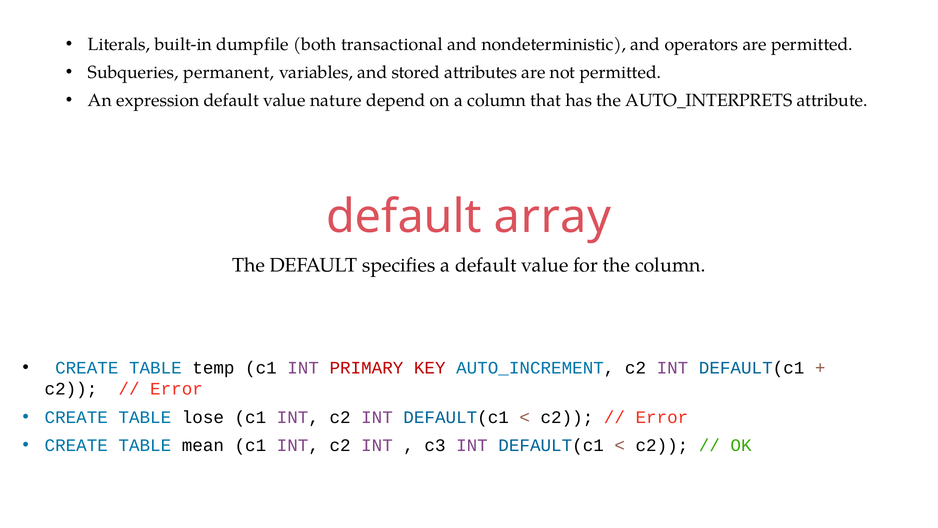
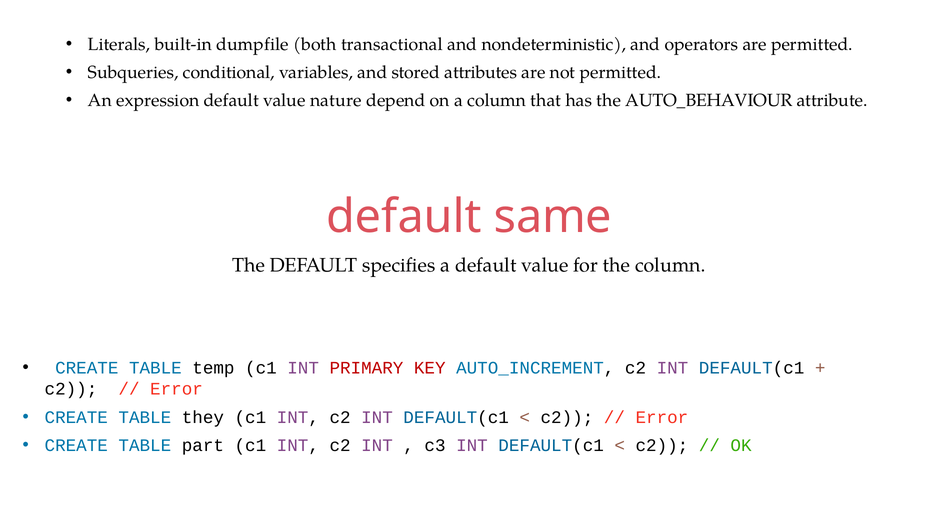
permanent: permanent -> conditional
AUTO_INTERPRETS: AUTO_INTERPRETS -> AUTO_BEHAVIOUR
array: array -> same
lose: lose -> they
mean: mean -> part
